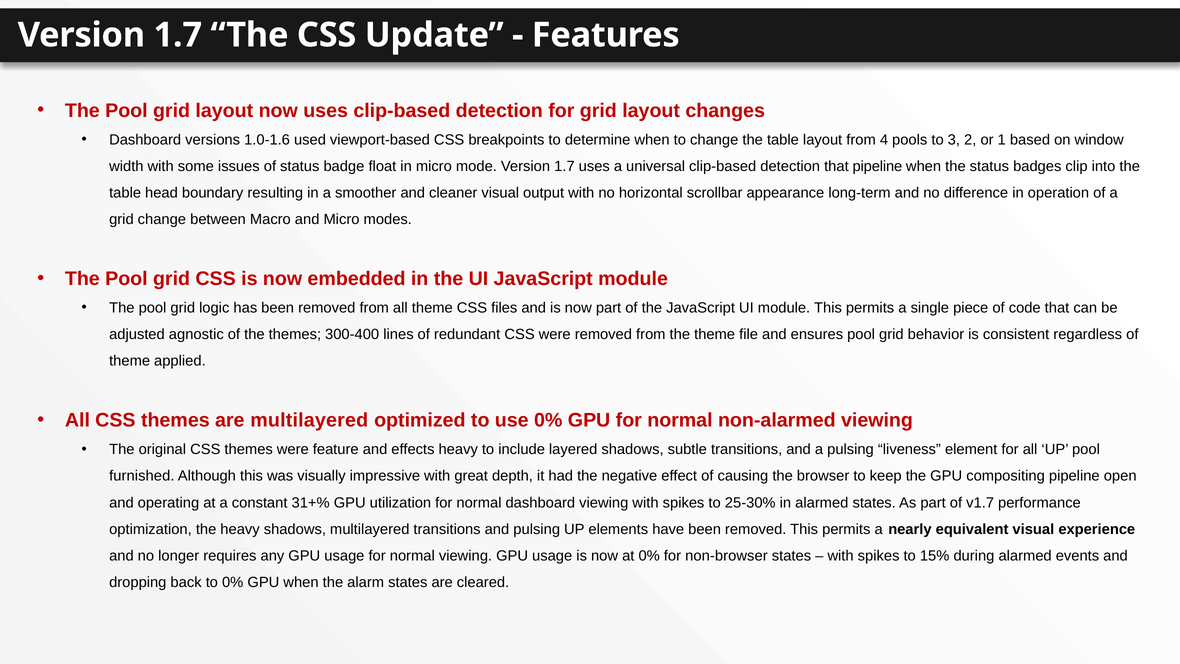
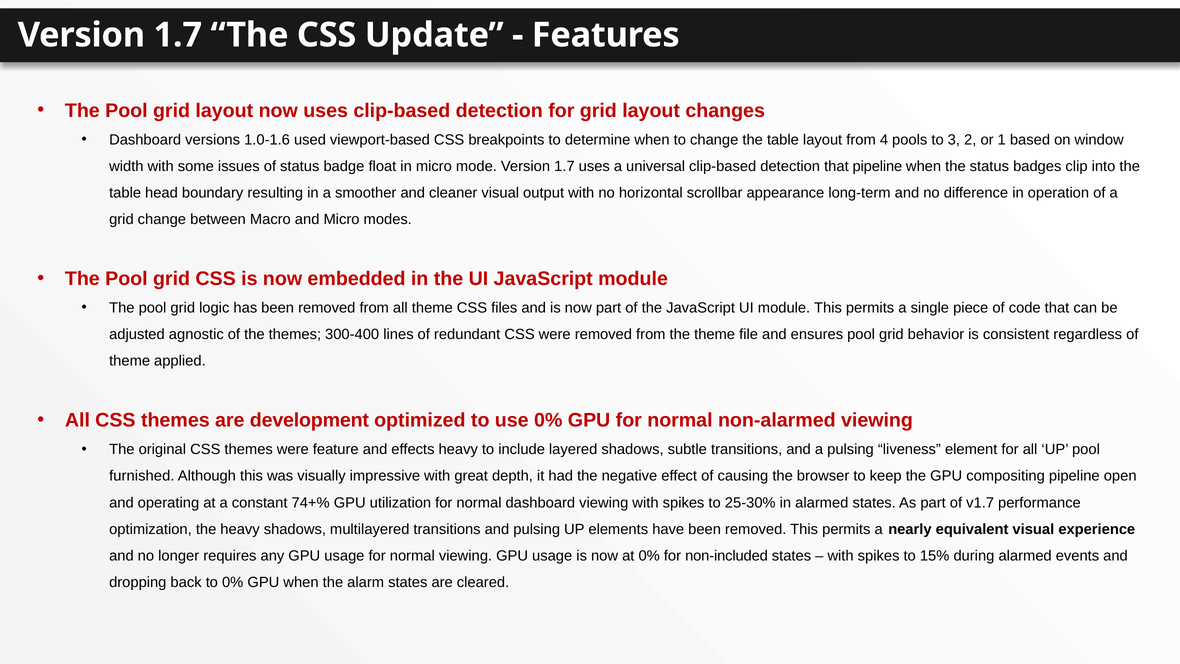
are multilayered: multilayered -> development
31+%: 31+% -> 74+%
non-browser: non-browser -> non-included
